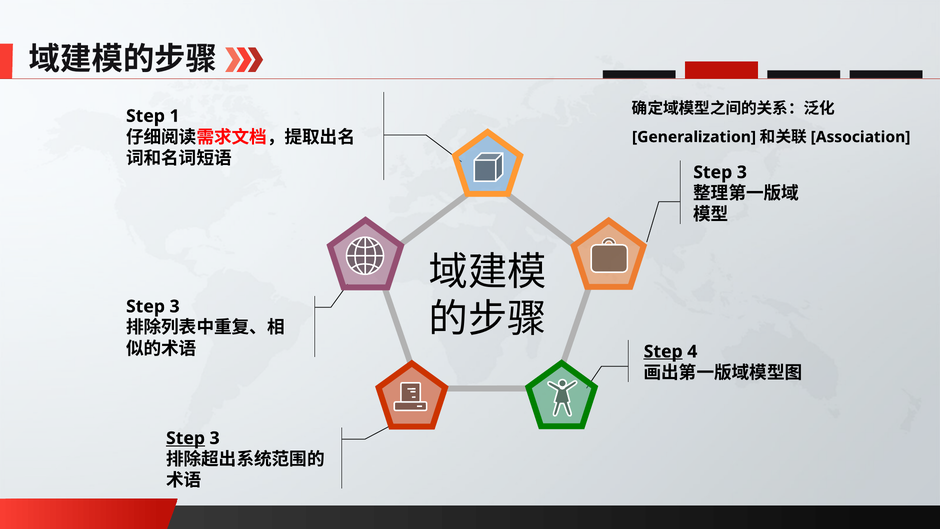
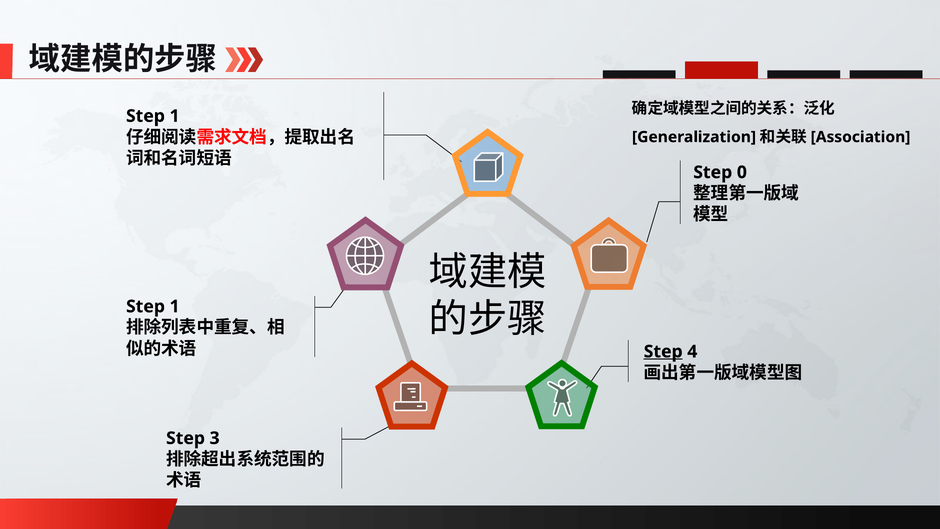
3 at (742, 172): 3 -> 0
3 at (175, 306): 3 -> 1
Step at (186, 438) underline: present -> none
